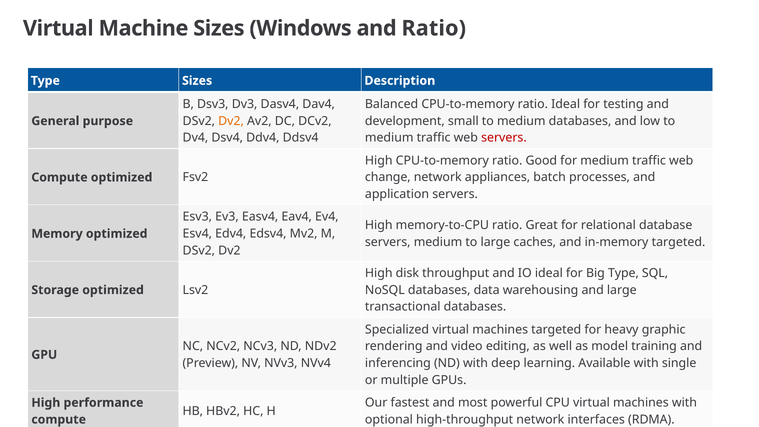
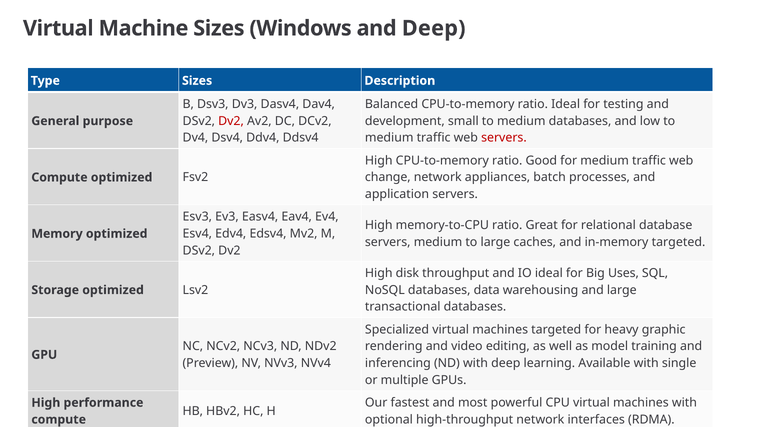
and Ratio: Ratio -> Deep
Dv2 at (231, 121) colour: orange -> red
Big Type: Type -> Uses
